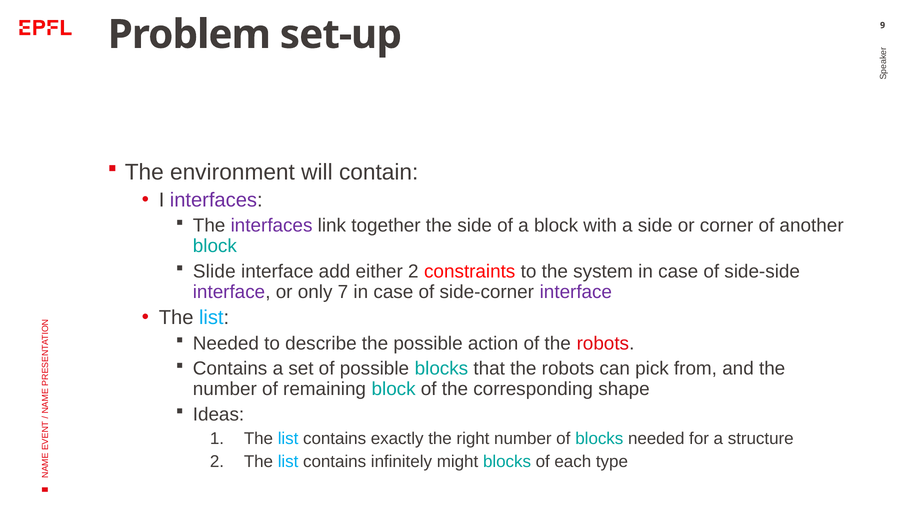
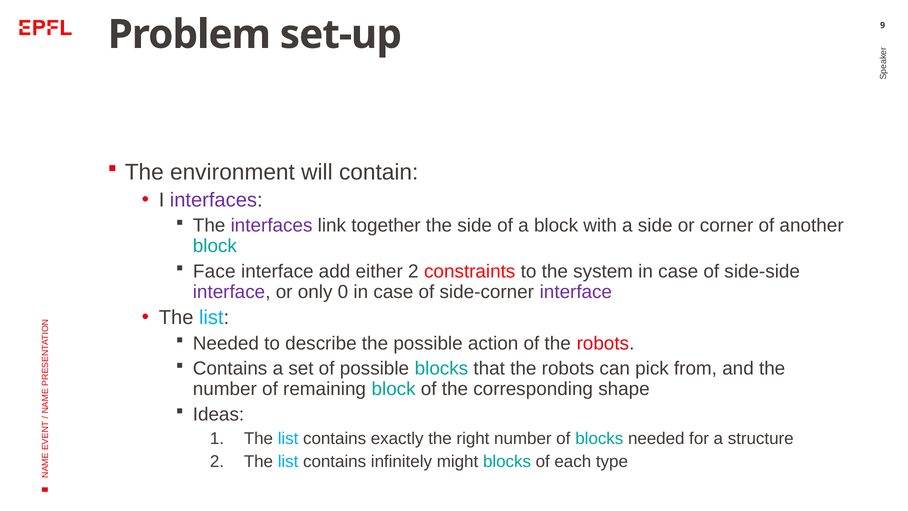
Slide: Slide -> Face
7: 7 -> 0
